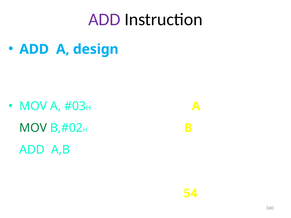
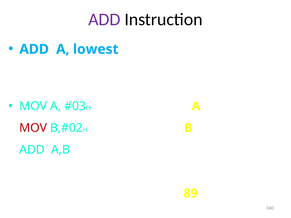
design: design -> lowest
MOV at (33, 128) colour: green -> red
54: 54 -> 89
